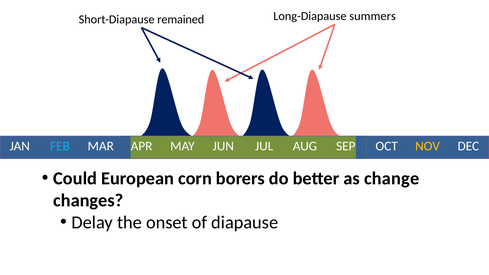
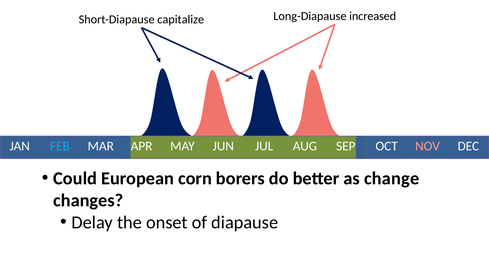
remained: remained -> capitalize
summers: summers -> increased
NOV colour: yellow -> pink
